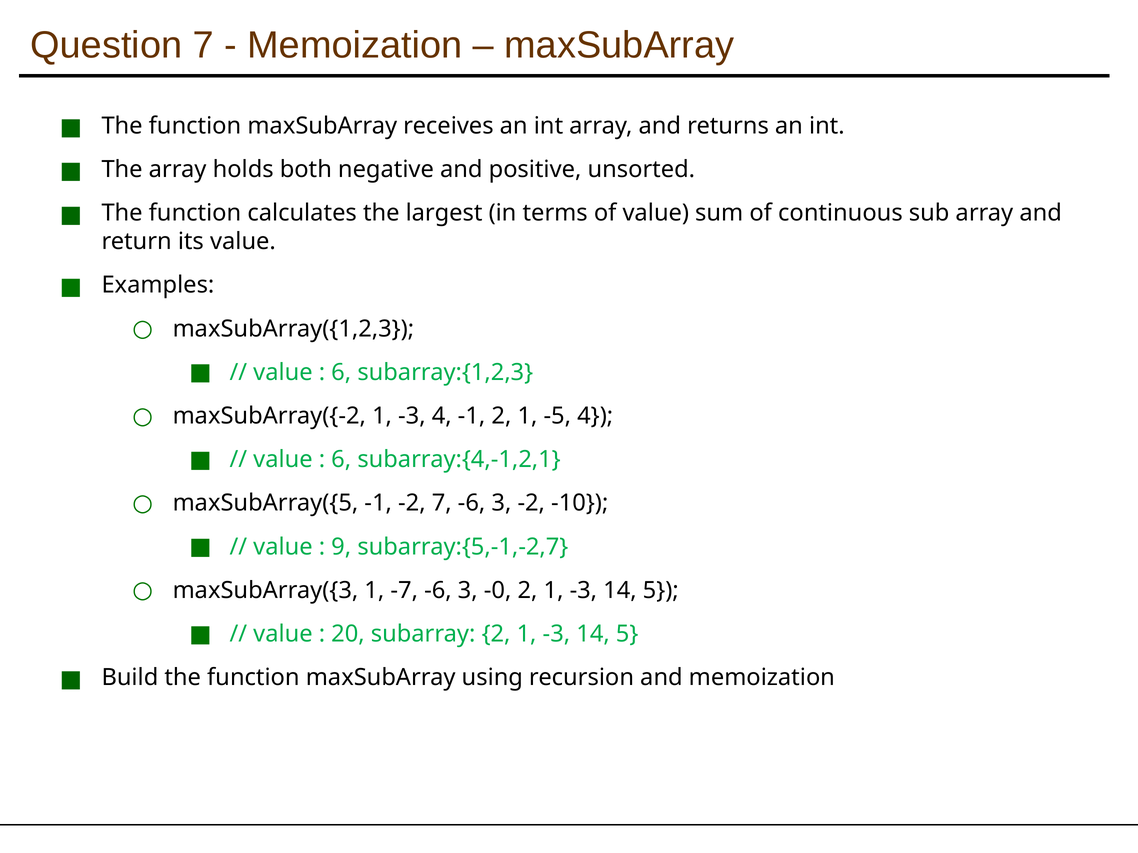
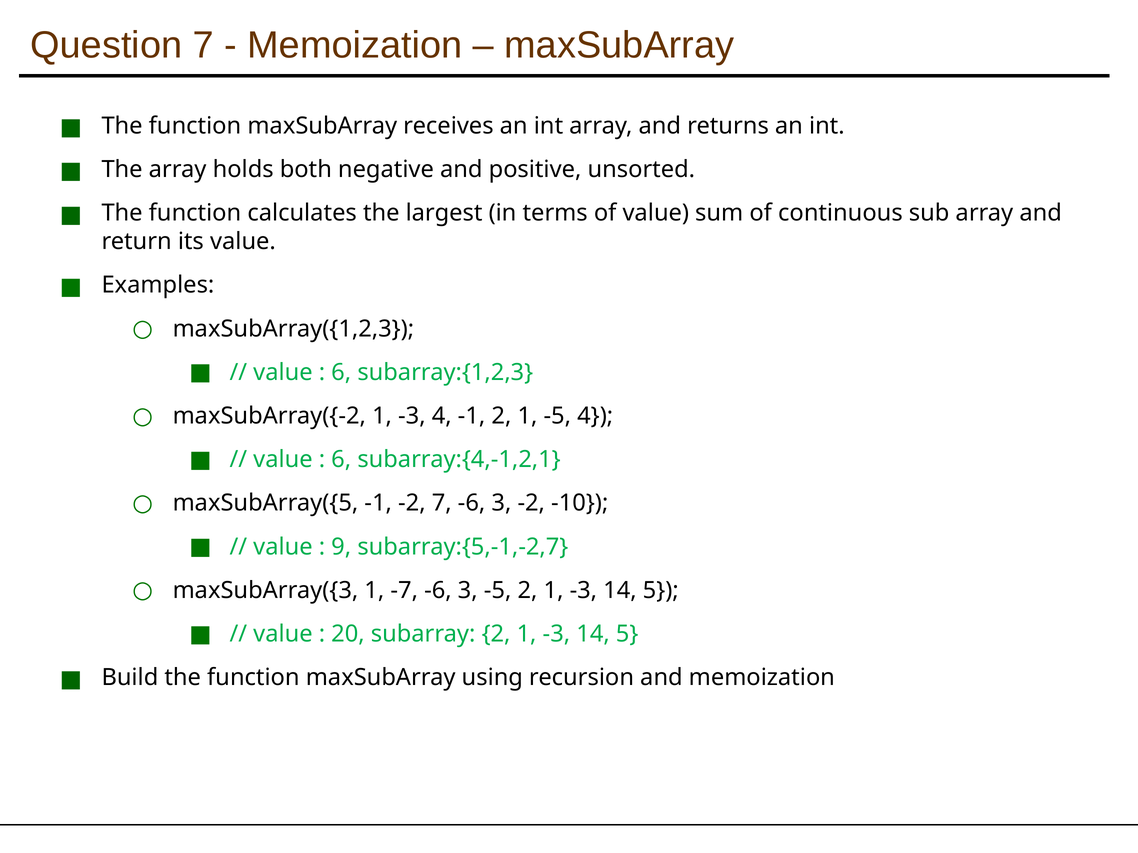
3 -0: -0 -> -5
